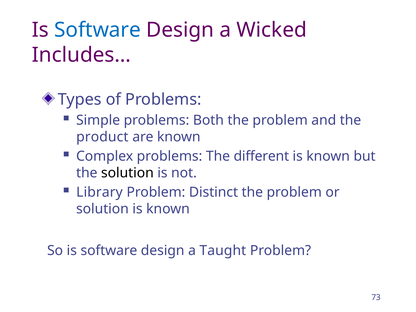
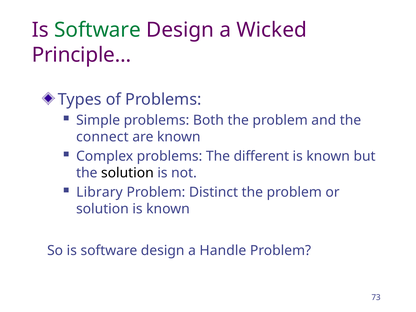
Software at (98, 30) colour: blue -> green
Includes…: Includes… -> Principle…
product: product -> connect
Taught: Taught -> Handle
